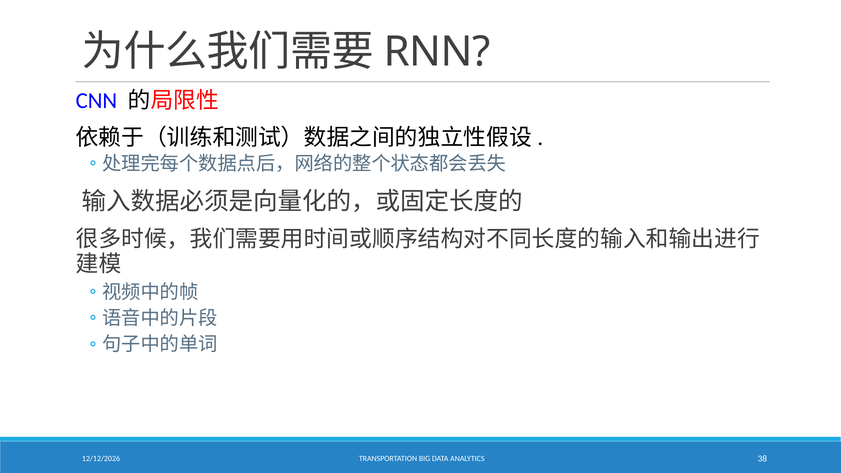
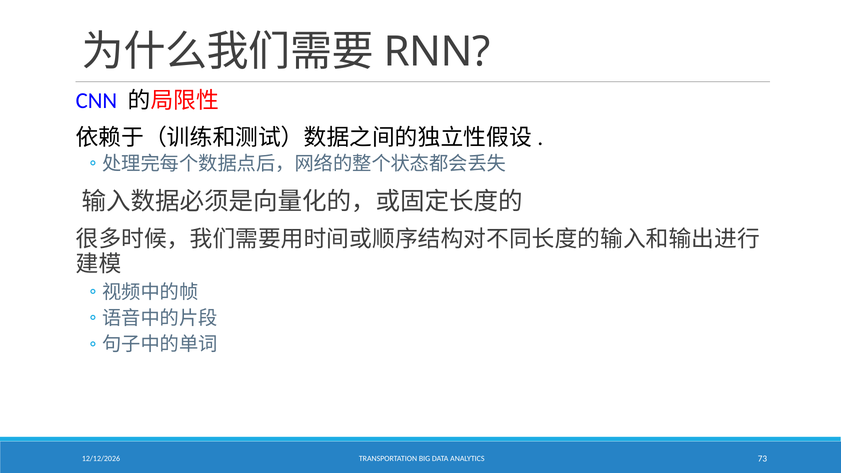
38: 38 -> 73
